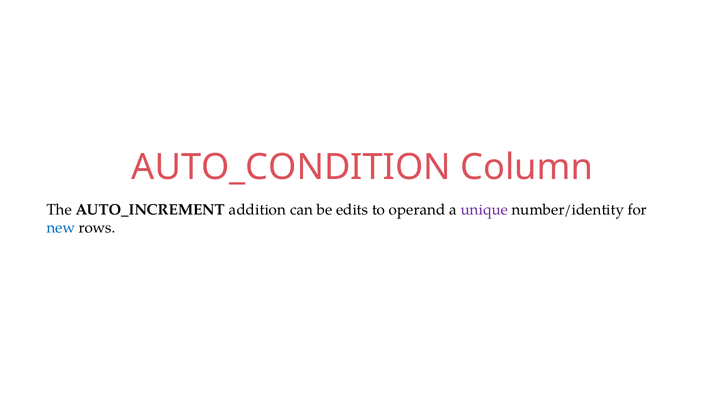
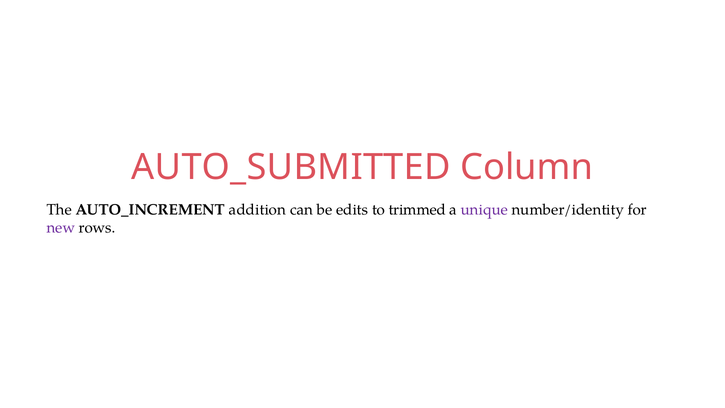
AUTO_CONDITION: AUTO_CONDITION -> AUTO_SUBMITTED
operand: operand -> trimmed
new colour: blue -> purple
